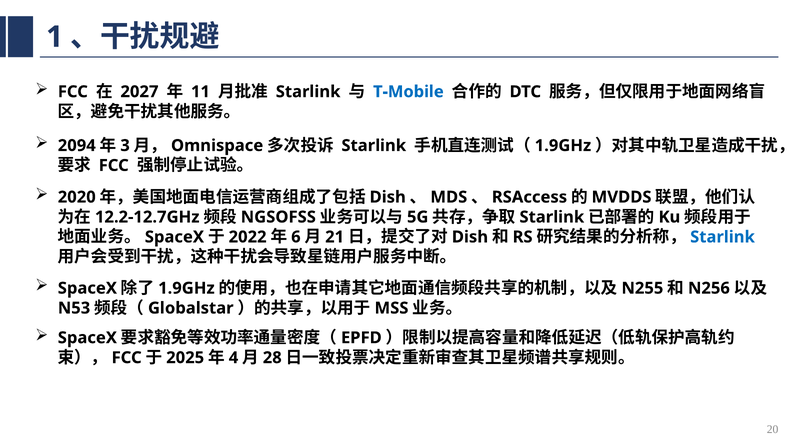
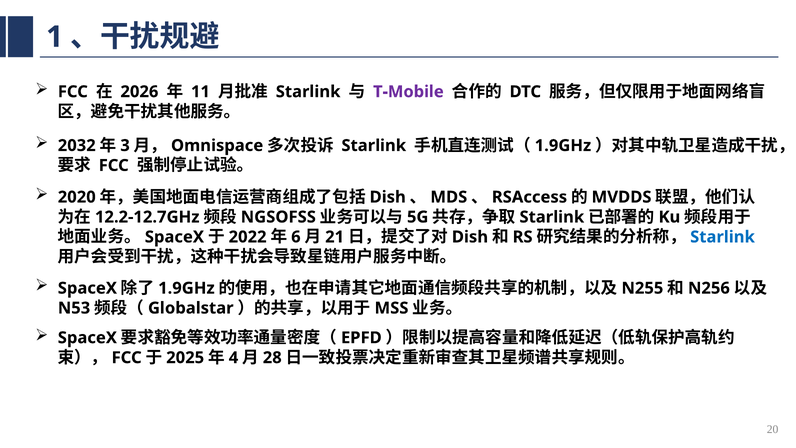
2027: 2027 -> 2026
T-Mobile colour: blue -> purple
2094: 2094 -> 2032
